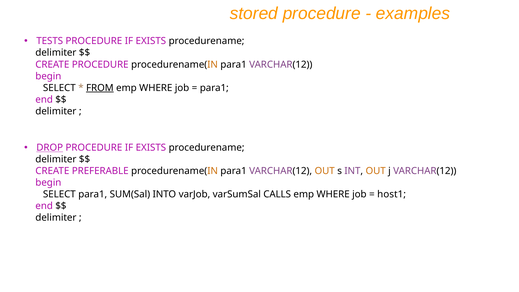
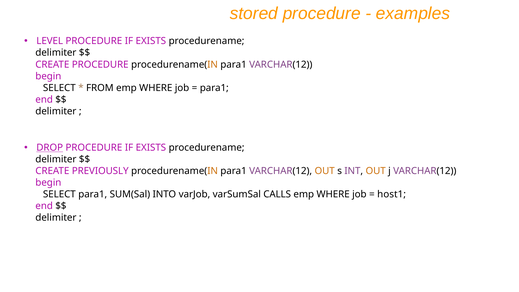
TESTS: TESTS -> LEVEL
FROM underline: present -> none
PREFERABLE: PREFERABLE -> PREVIOUSLY
